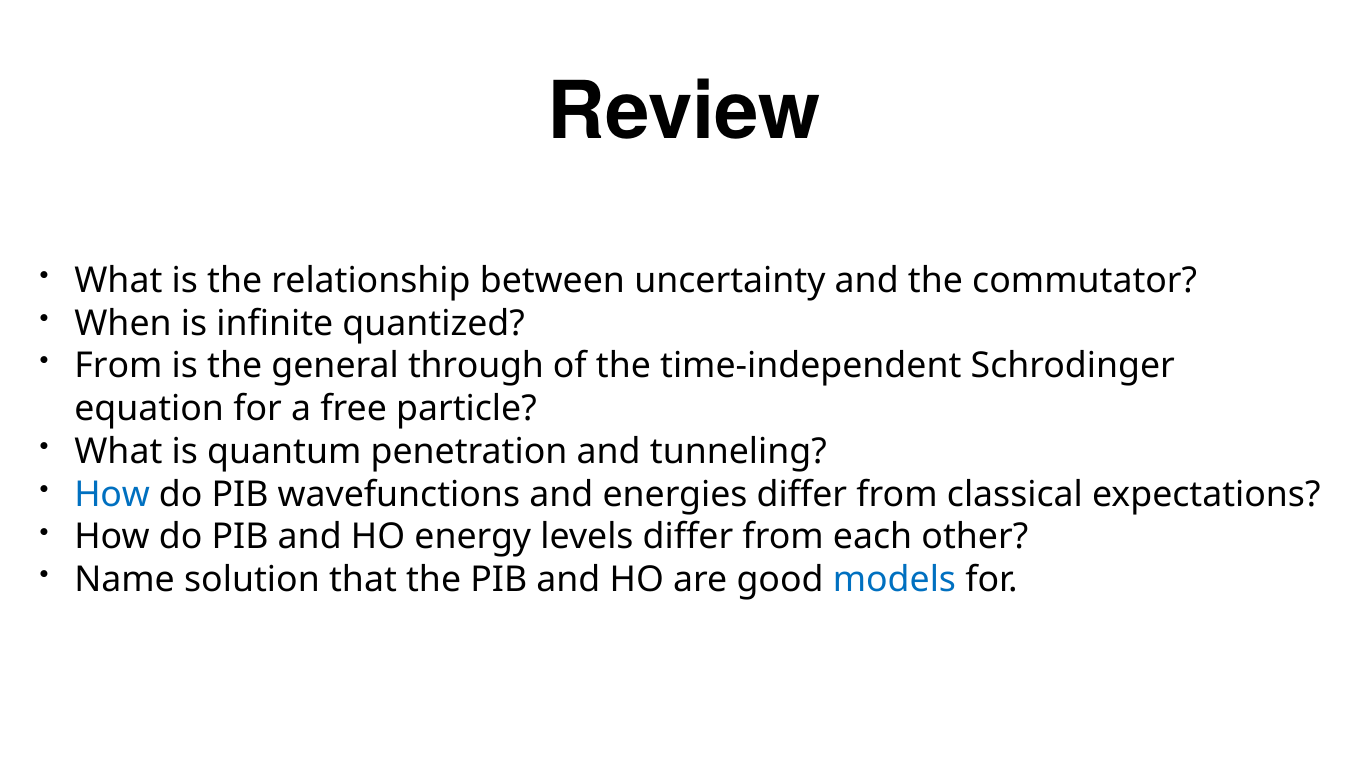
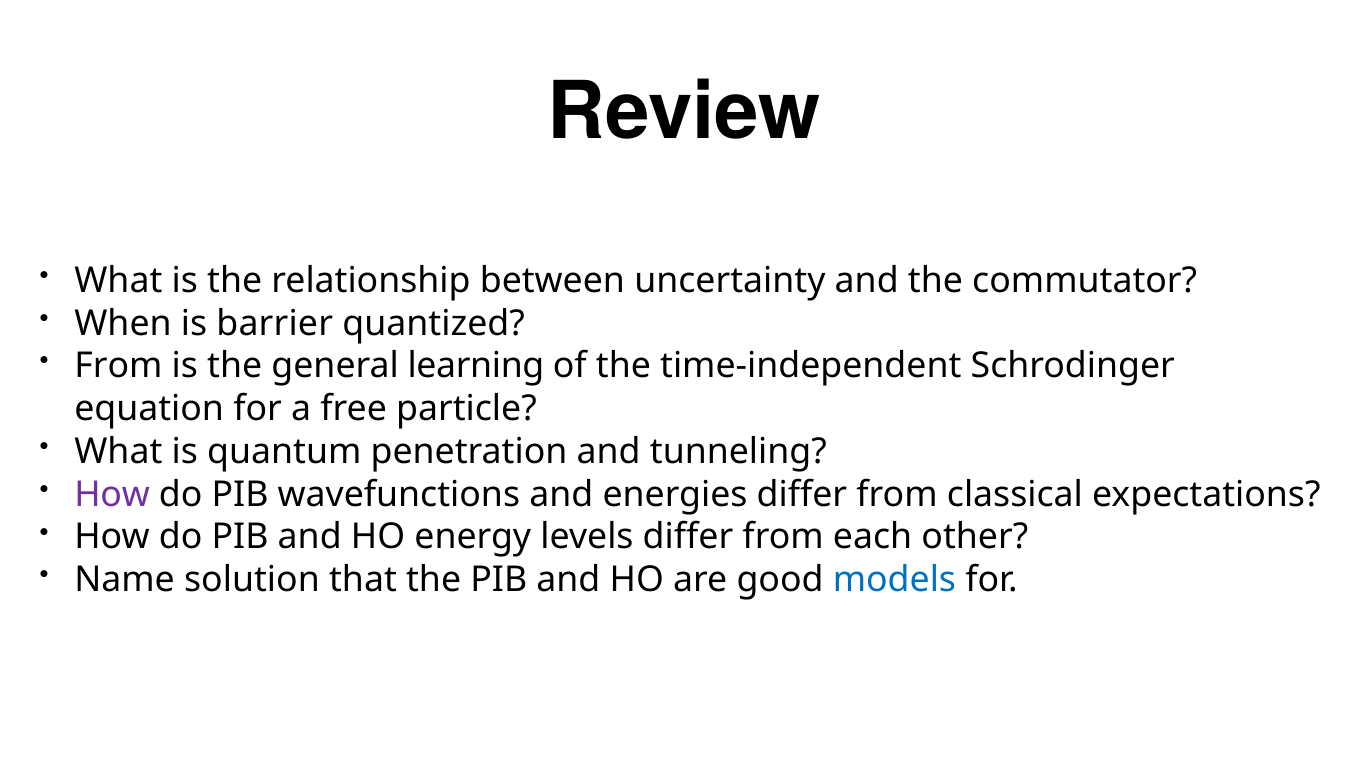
infinite: infinite -> barrier
through: through -> learning
How at (112, 494) colour: blue -> purple
